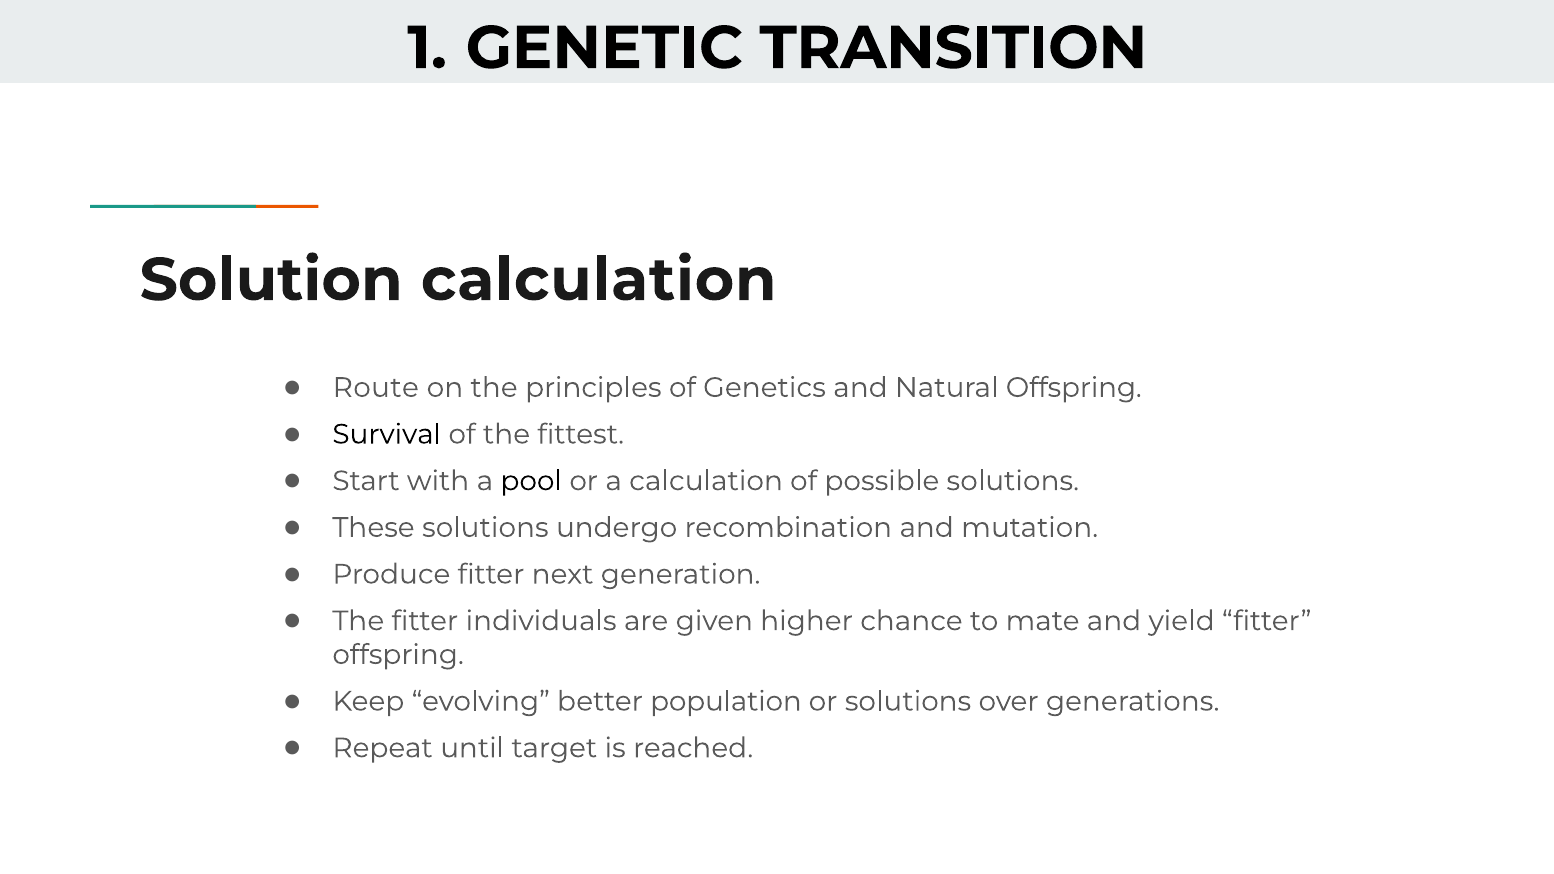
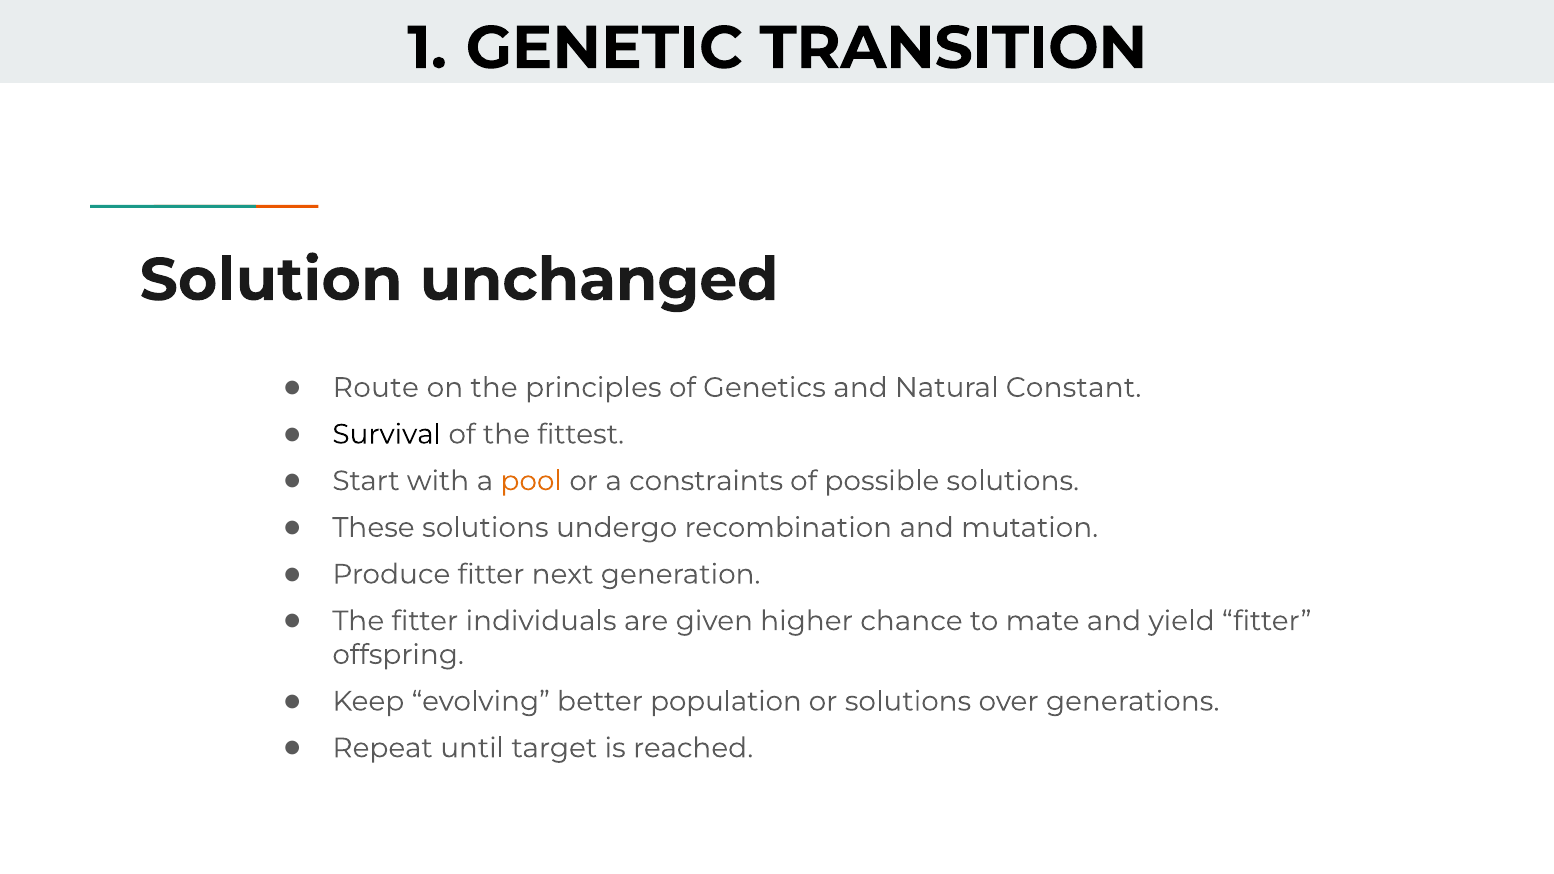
Solution calculation: calculation -> unchanged
Natural Offspring: Offspring -> Constant
pool colour: black -> orange
a calculation: calculation -> constraints
